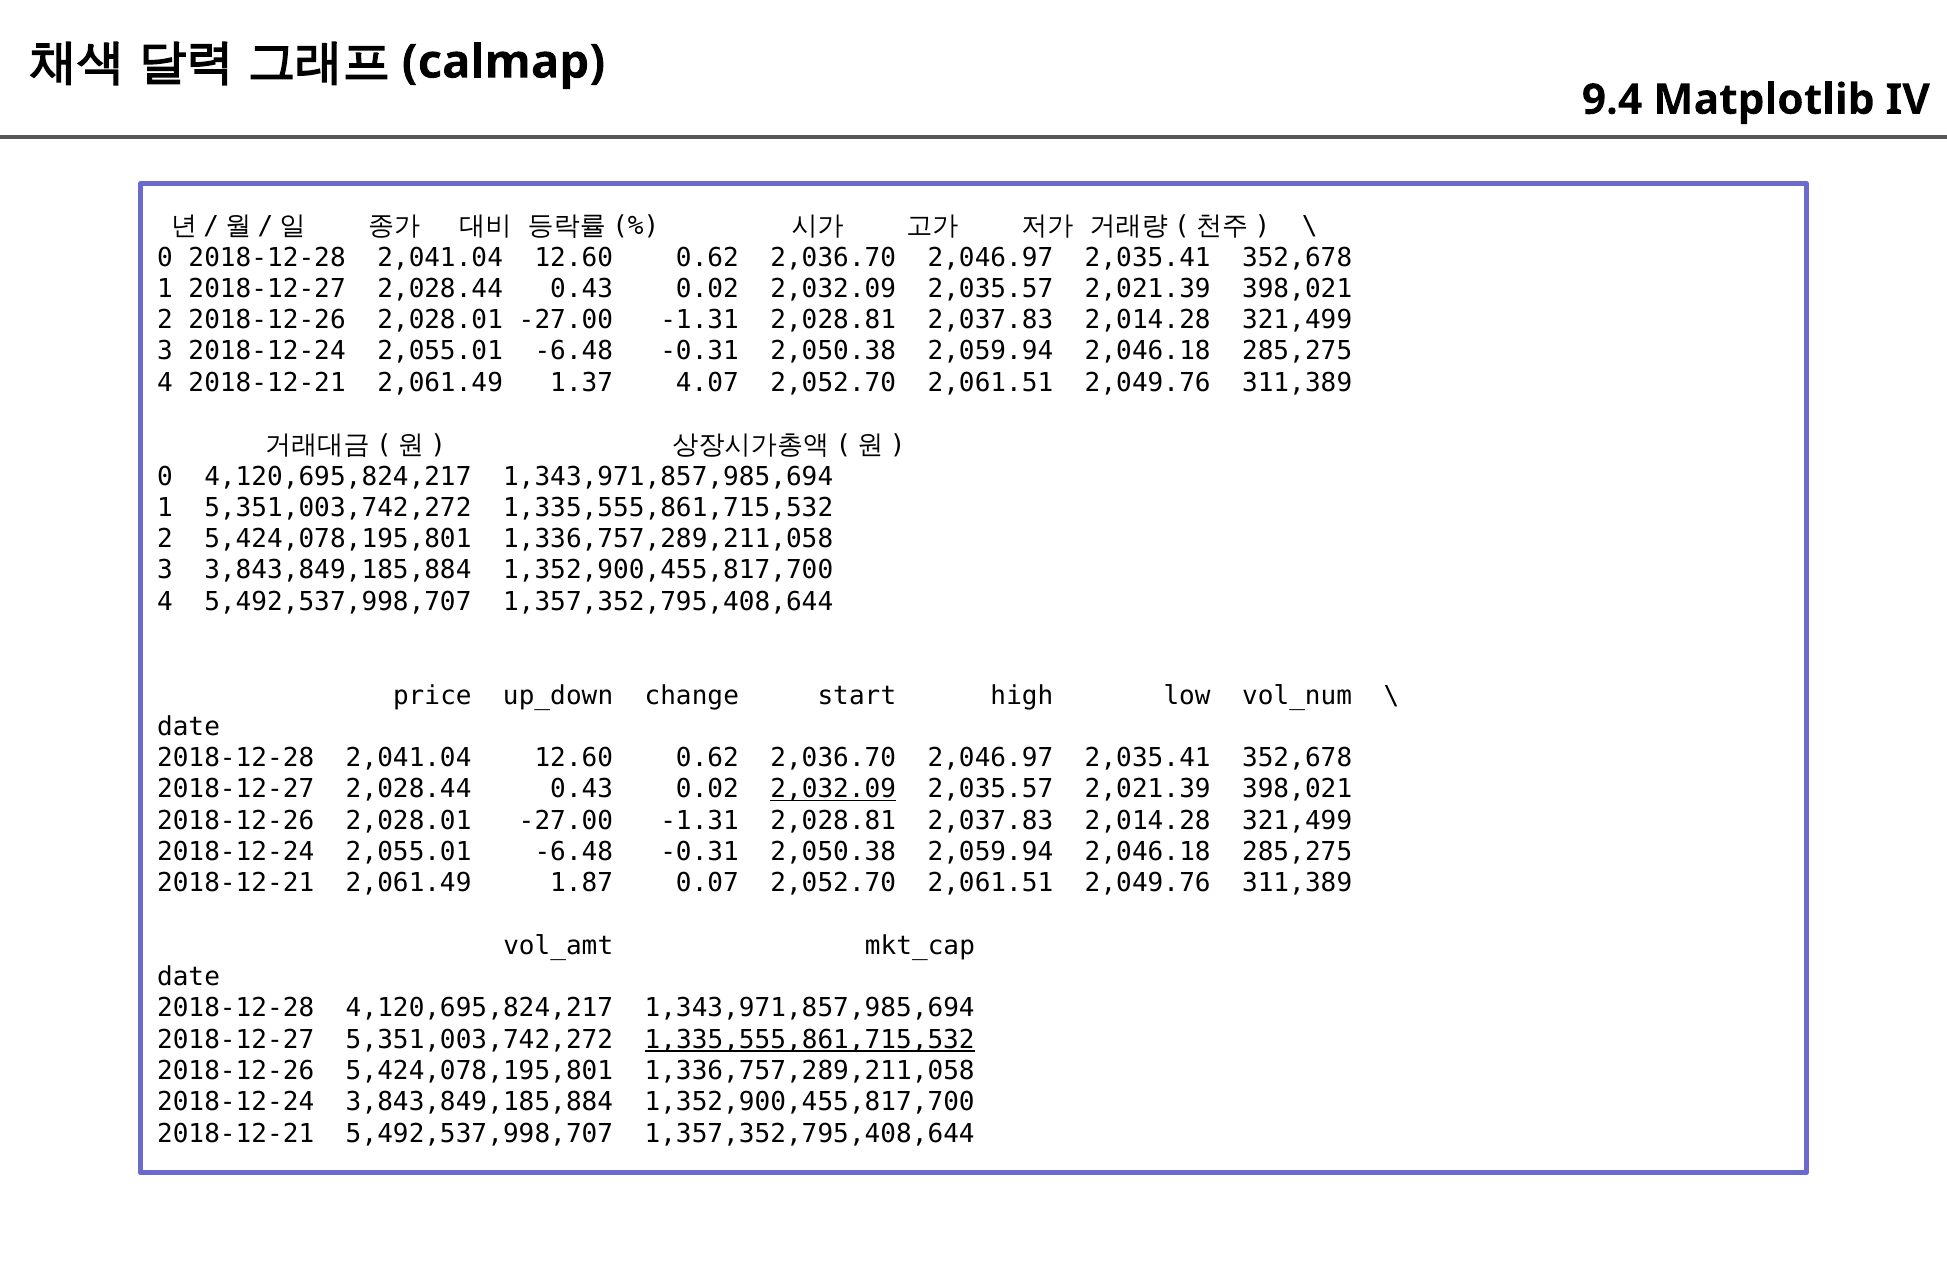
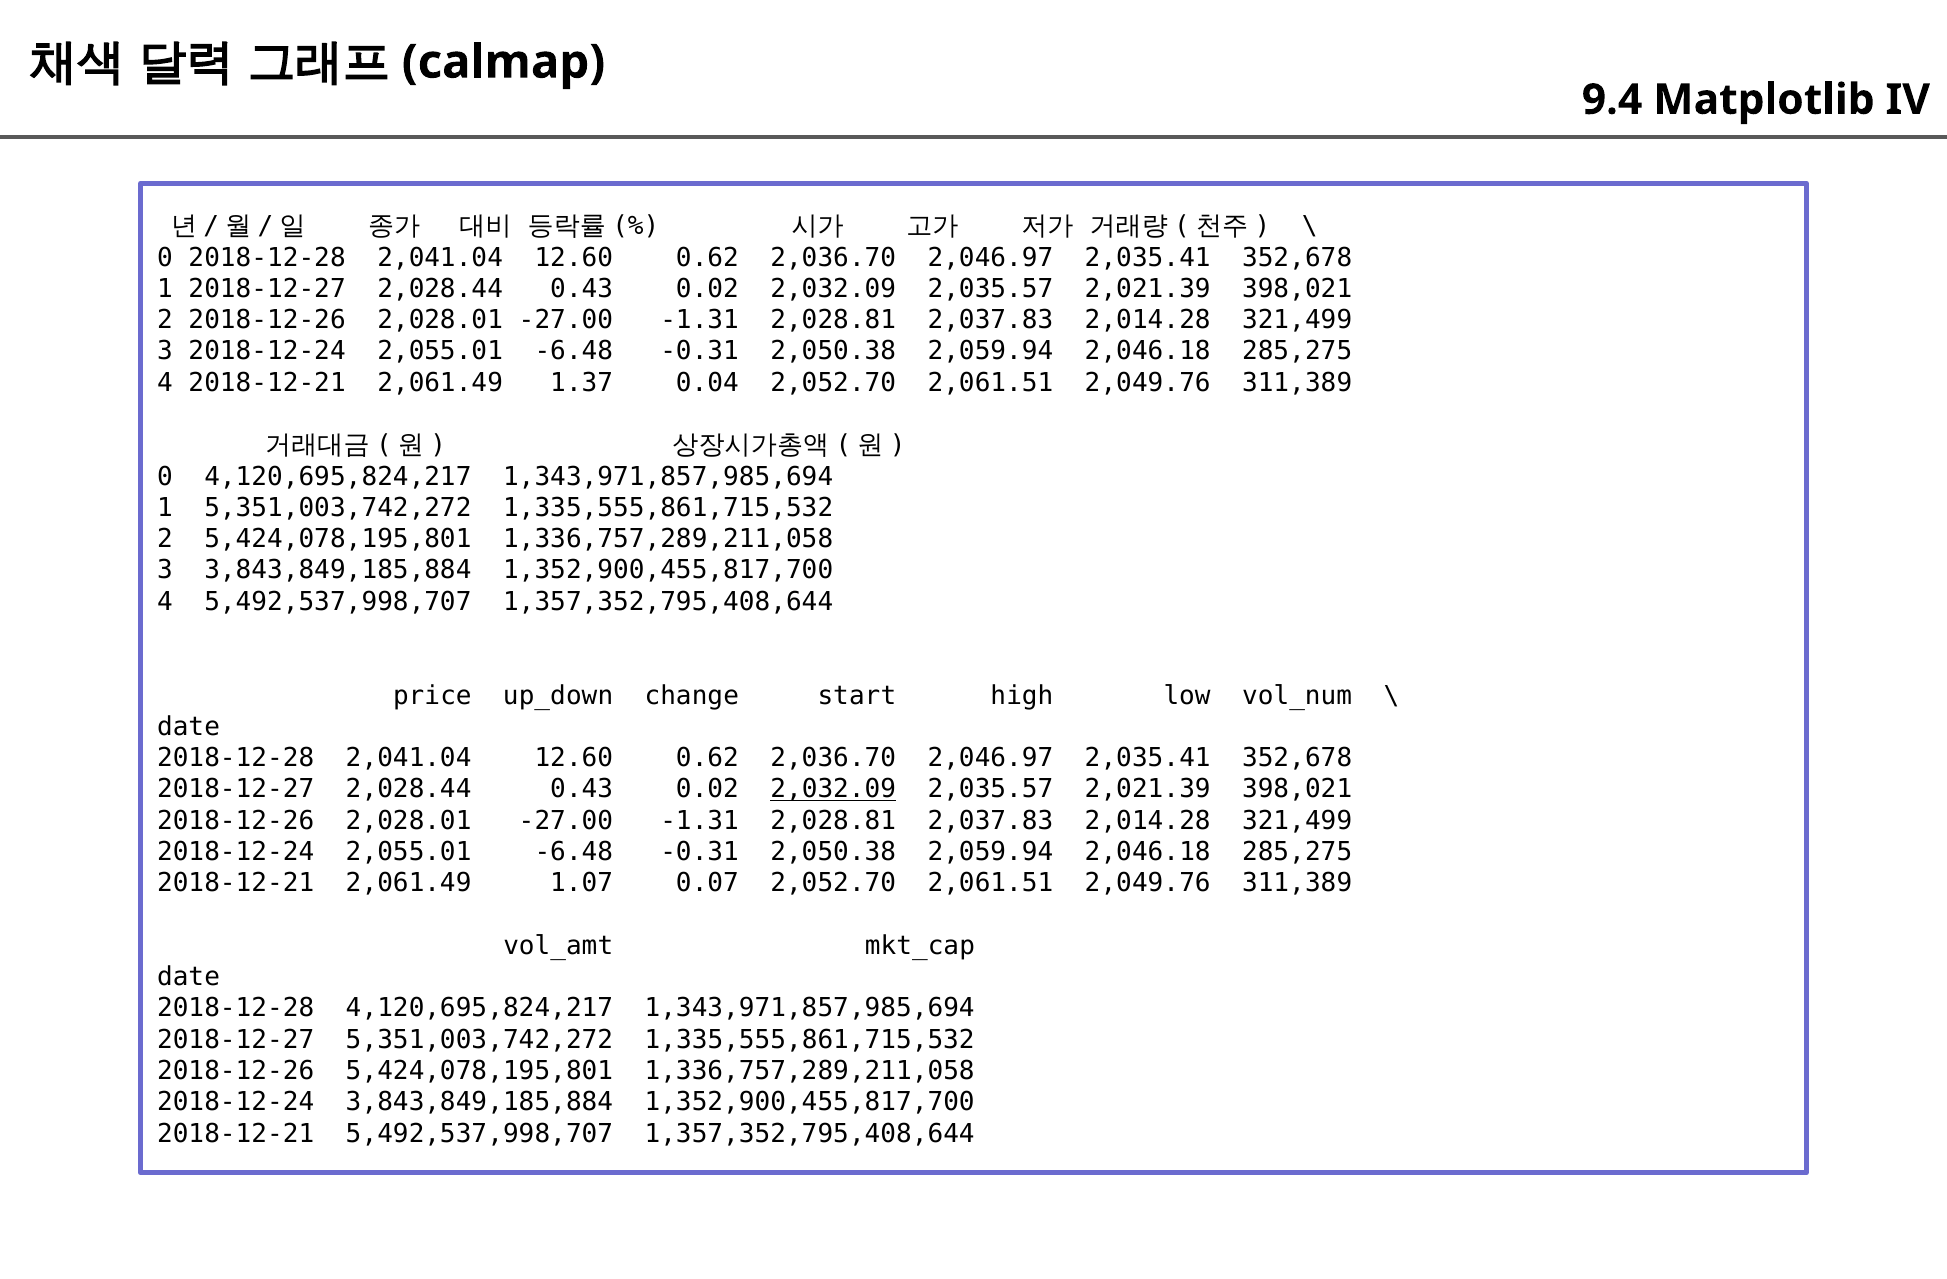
4.07: 4.07 -> 0.04
1.87: 1.87 -> 1.07
1,335,555,861,715,532 at (810, 1040) underline: present -> none
